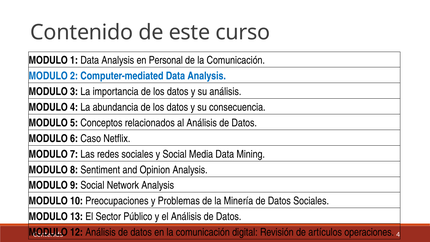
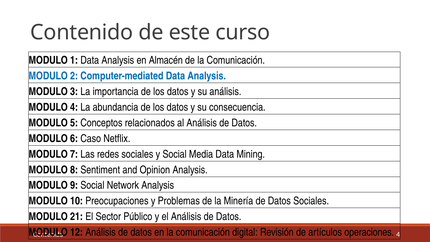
Personal: Personal -> Almacén
13: 13 -> 21
